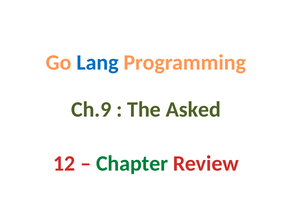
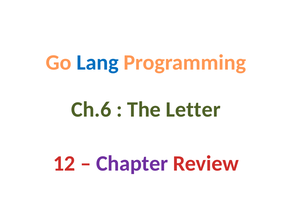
Ch.9: Ch.9 -> Ch.6
Asked: Asked -> Letter
Chapter colour: green -> purple
